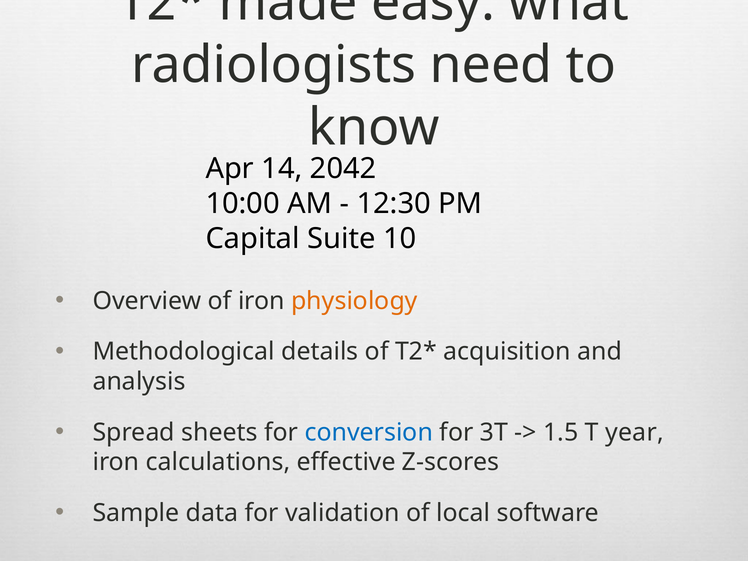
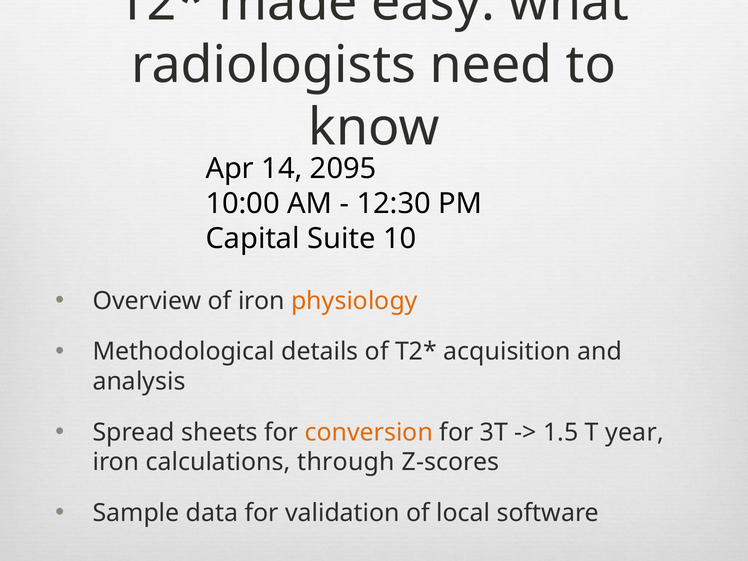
2042: 2042 -> 2095
conversion colour: blue -> orange
effective: effective -> through
